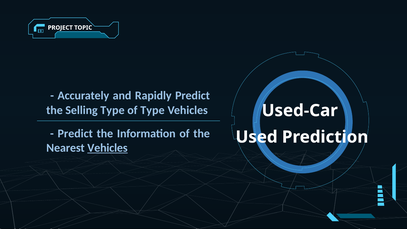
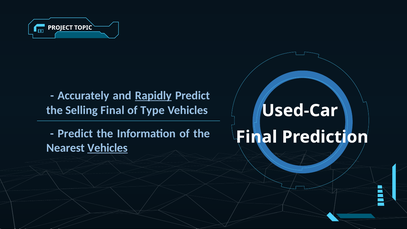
Rapidly underline: none -> present
Selling Type: Type -> Final
Used at (257, 137): Used -> Final
